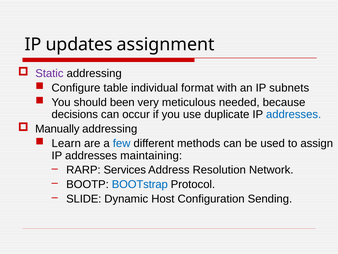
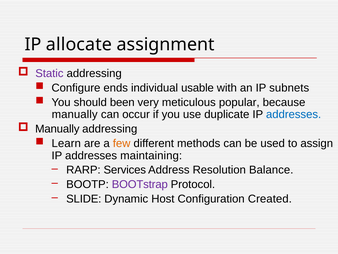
updates: updates -> allocate
table: table -> ends
format: format -> usable
needed: needed -> popular
decisions at (75, 114): decisions -> manually
few colour: blue -> orange
Network: Network -> Balance
BOOTstrap colour: blue -> purple
Sending: Sending -> Created
